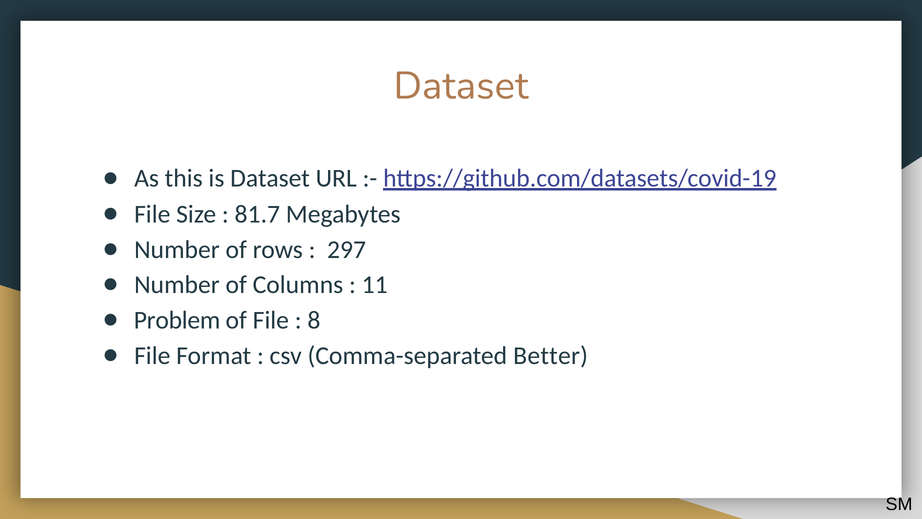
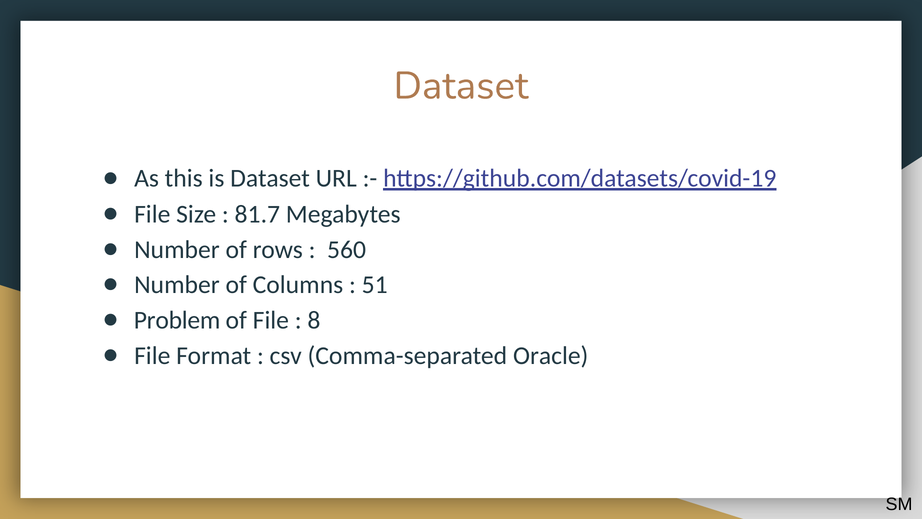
297: 297 -> 560
11: 11 -> 51
Better: Better -> Oracle
